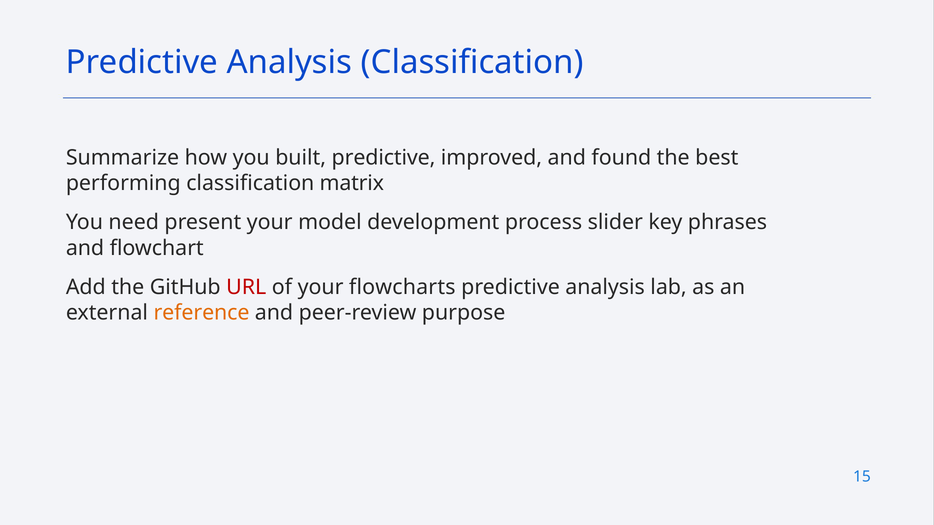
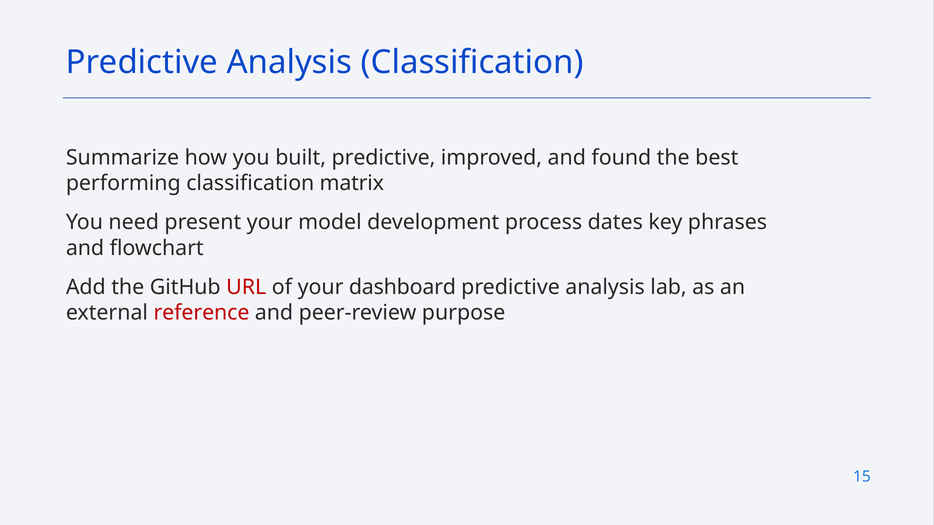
slider: slider -> dates
flowcharts: flowcharts -> dashboard
reference colour: orange -> red
